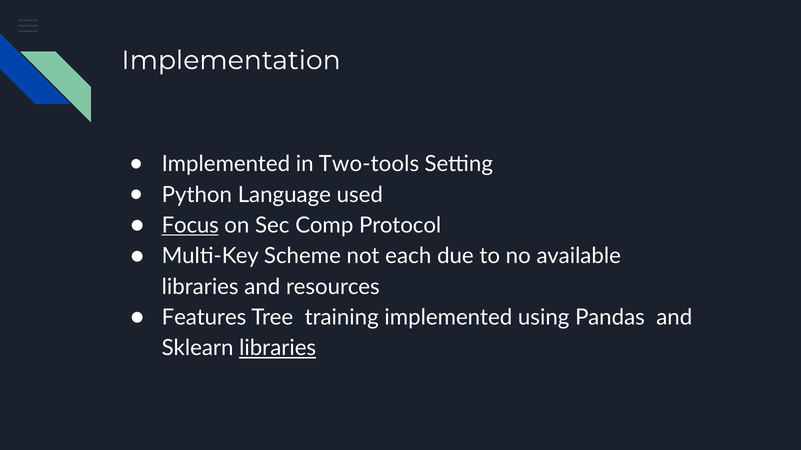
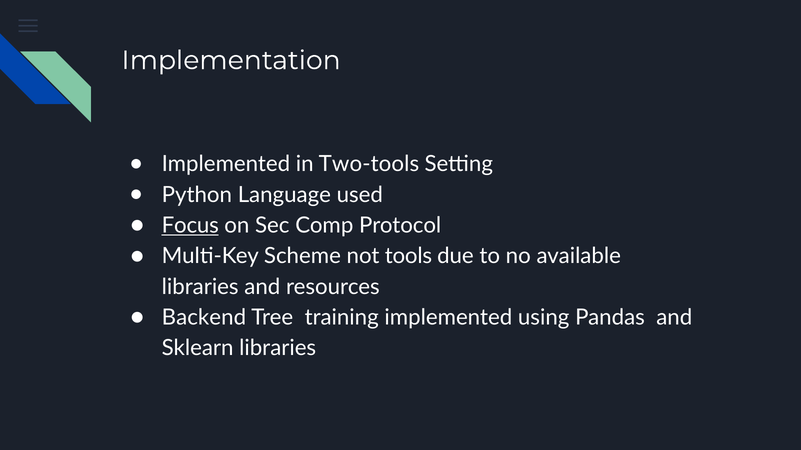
each: each -> tools
Features: Features -> Backend
libraries at (278, 349) underline: present -> none
